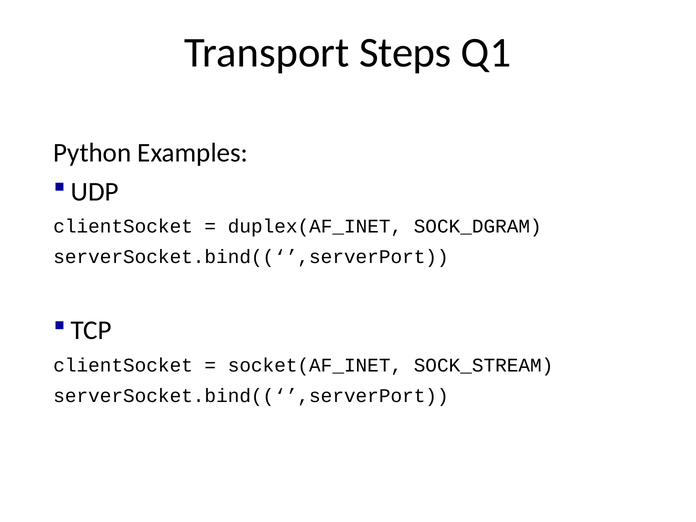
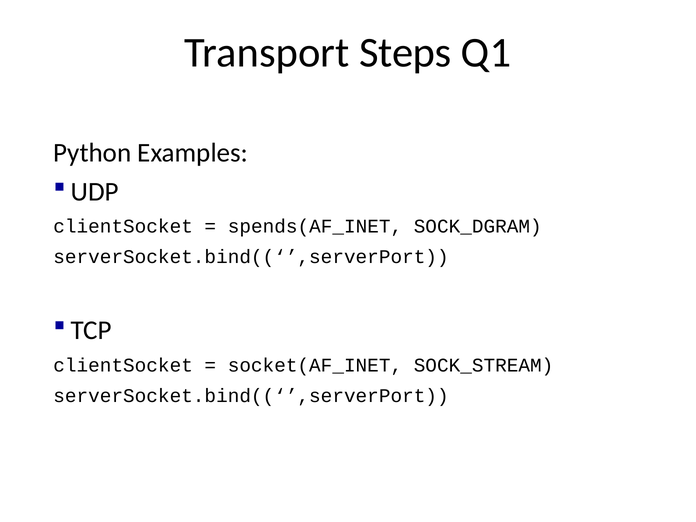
duplex(AF_INET: duplex(AF_INET -> spends(AF_INET
